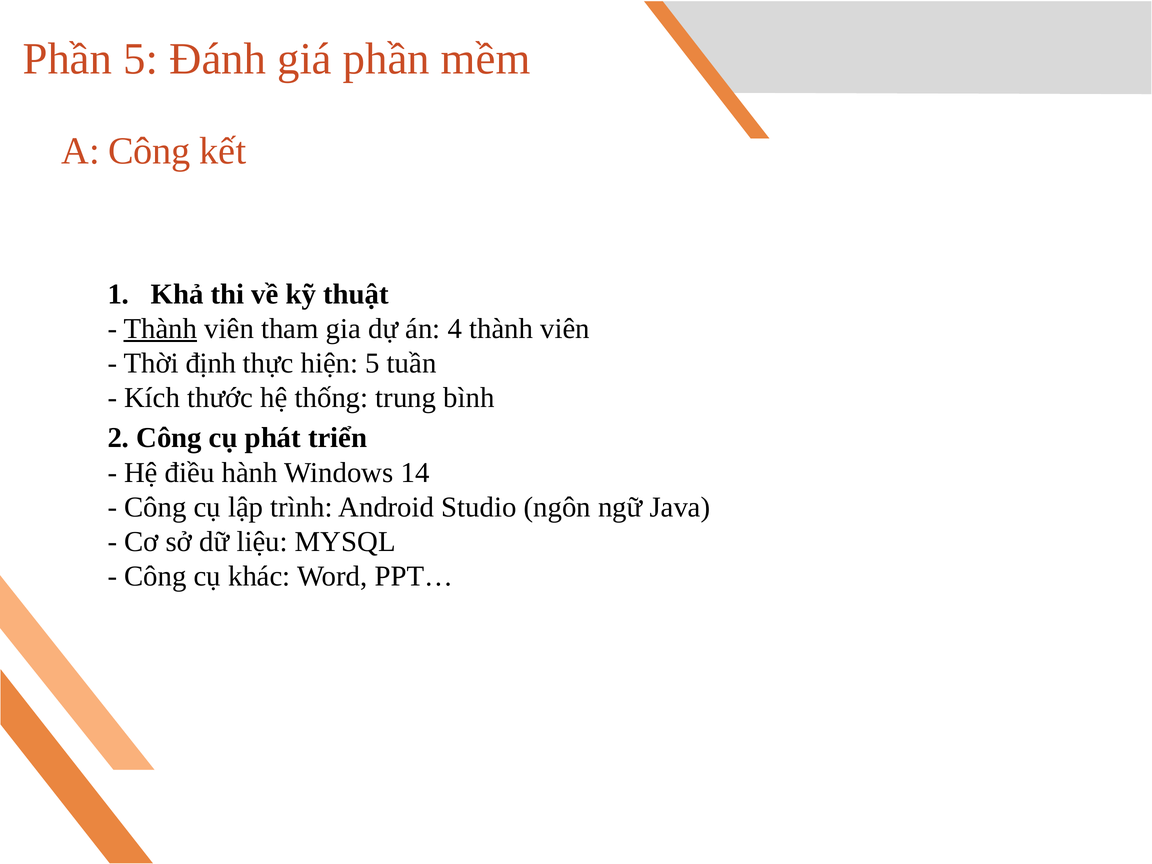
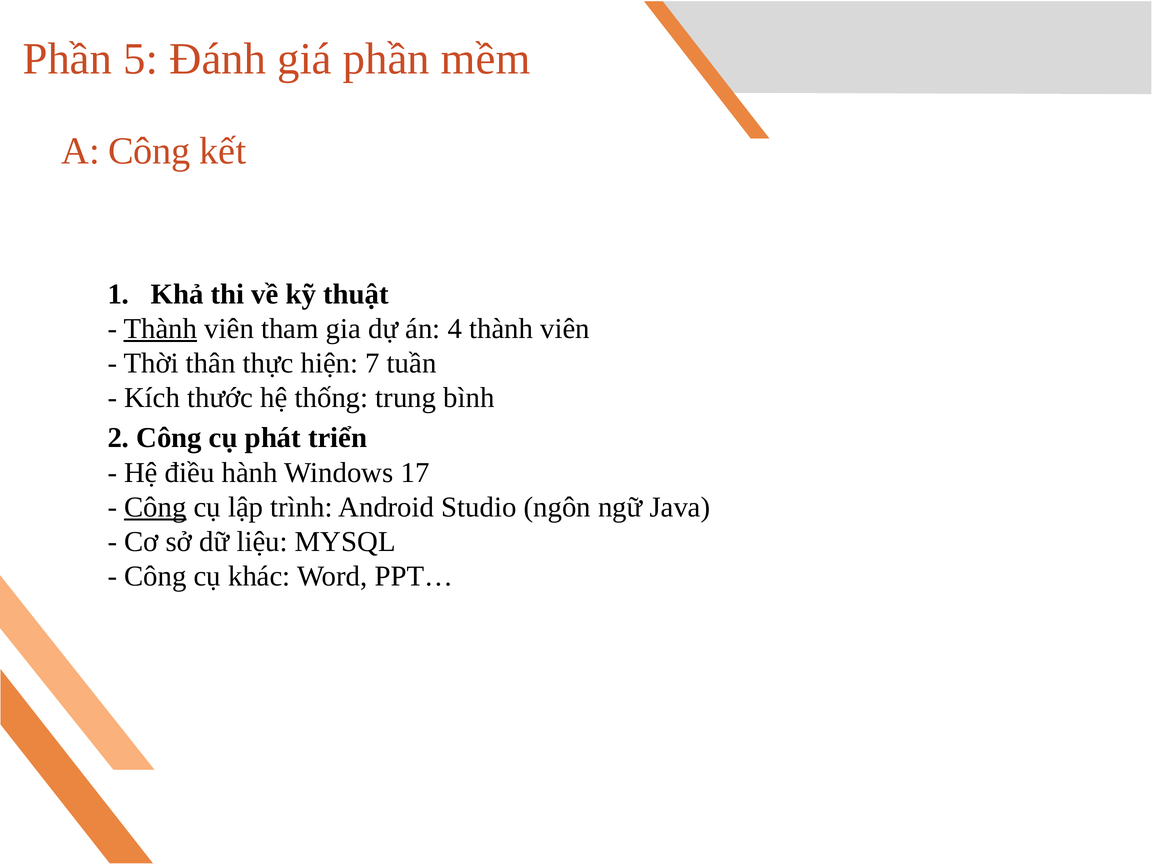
định: định -> thân
hiện 5: 5 -> 7
14: 14 -> 17
Công at (155, 507) underline: none -> present
